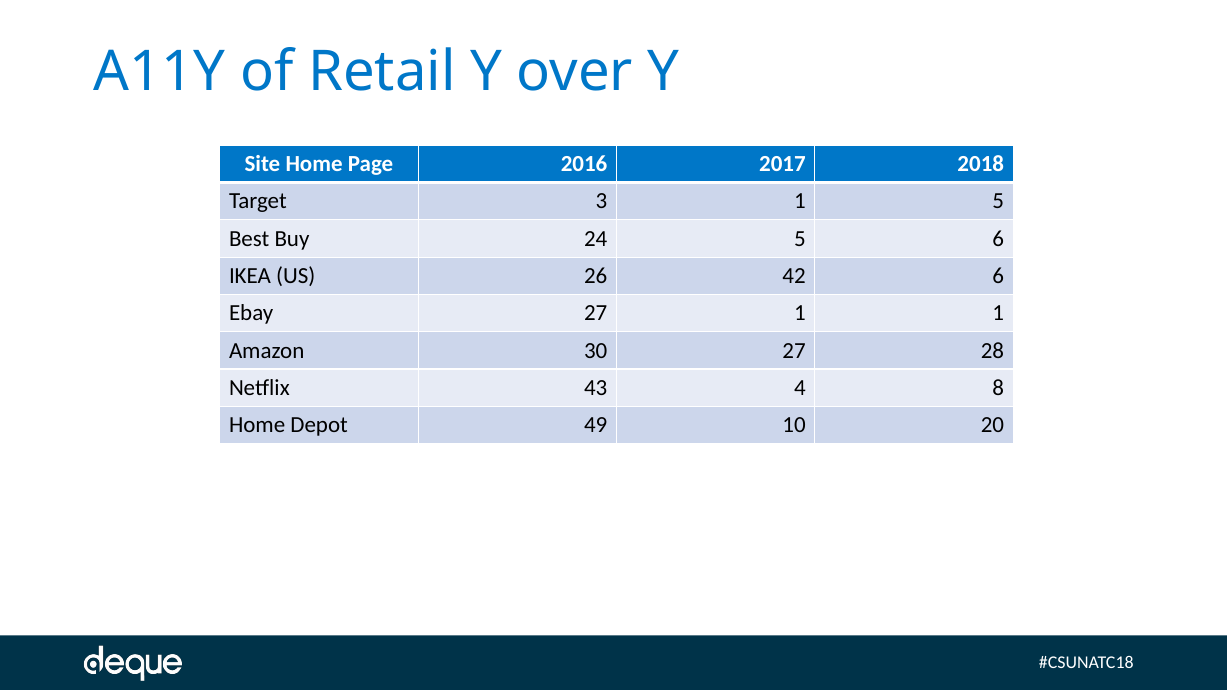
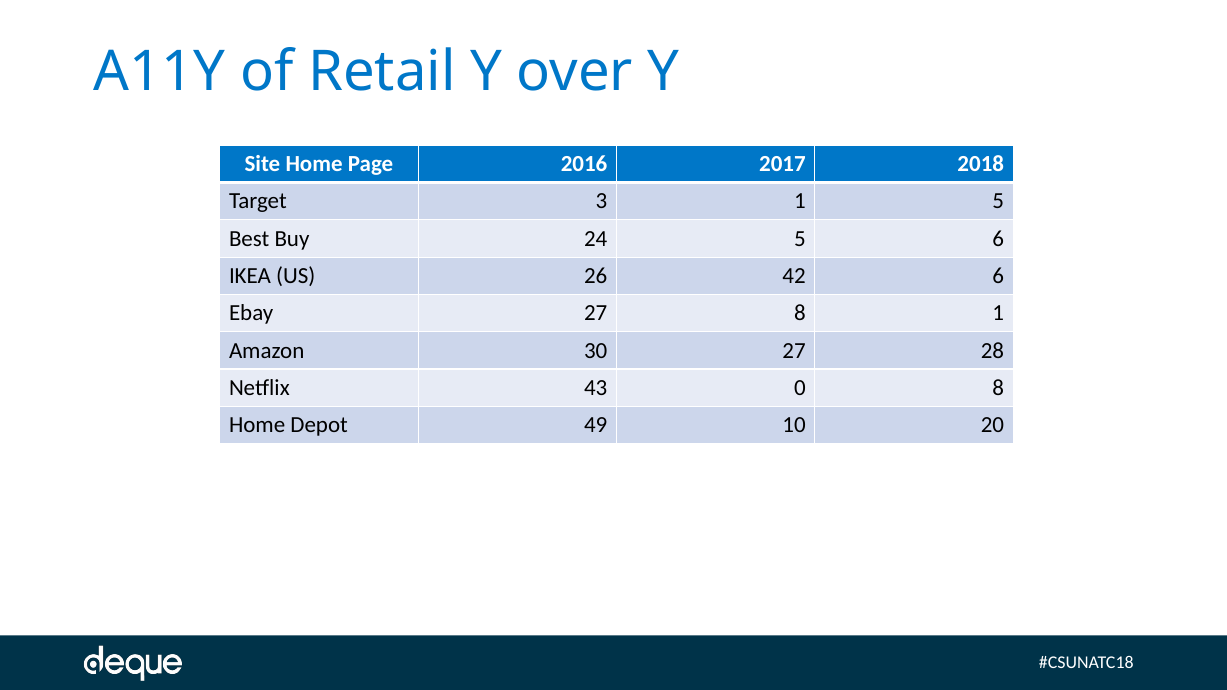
27 1: 1 -> 8
4: 4 -> 0
